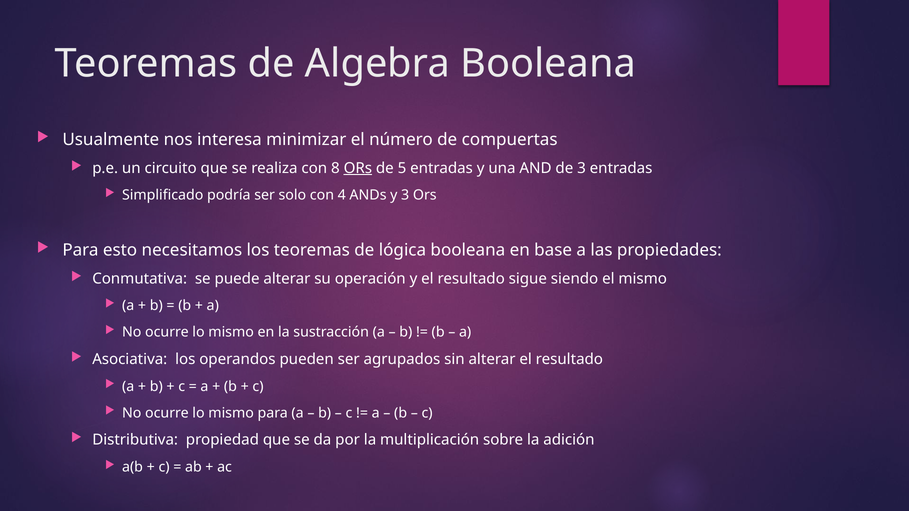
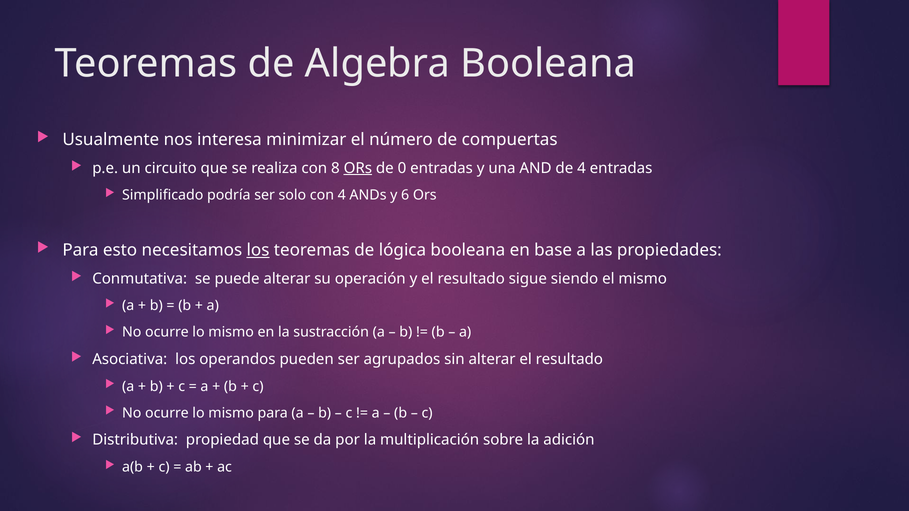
5: 5 -> 0
de 3: 3 -> 4
y 3: 3 -> 6
los at (258, 250) underline: none -> present
